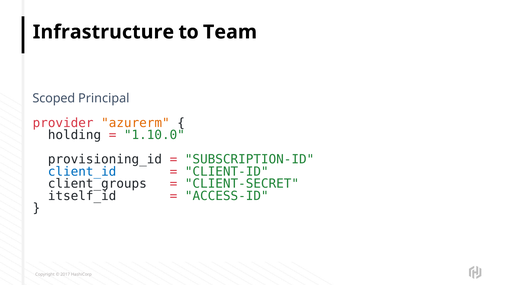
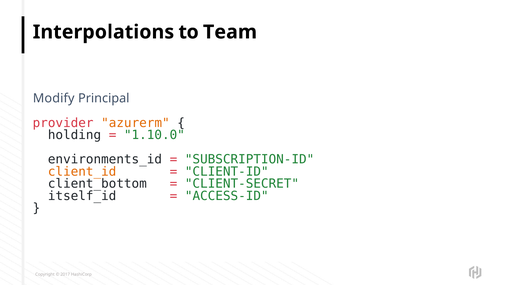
Infrastructure: Infrastructure -> Interpolations
Scoped: Scoped -> Modify
provisioning_id: provisioning_id -> environments_id
client_id colour: blue -> orange
client_groups: client_groups -> client_bottom
